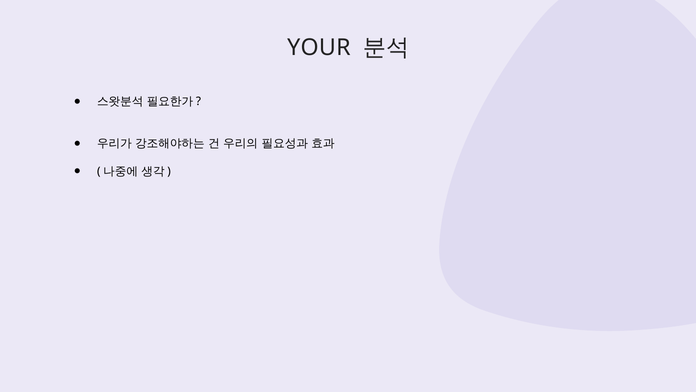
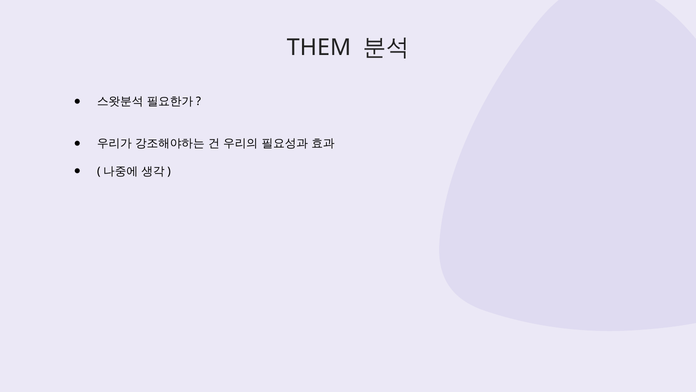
YOUR: YOUR -> THEM
